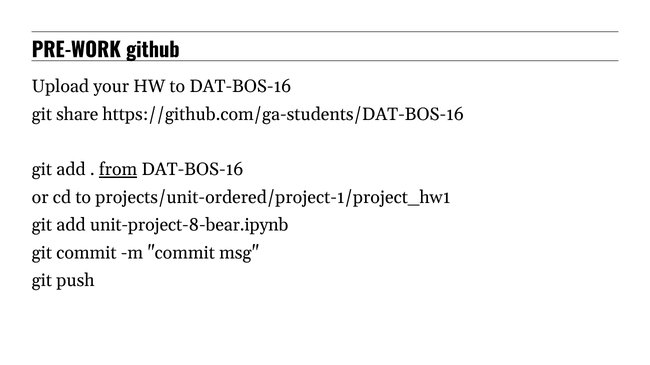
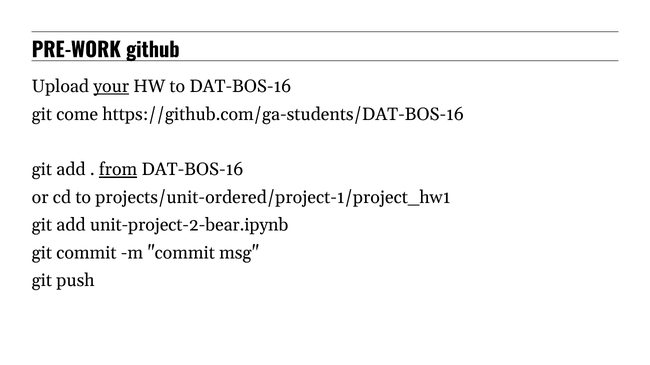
your underline: none -> present
share: share -> come
unit-project-8-bear.ipynb: unit-project-8-bear.ipynb -> unit-project-2-bear.ipynb
